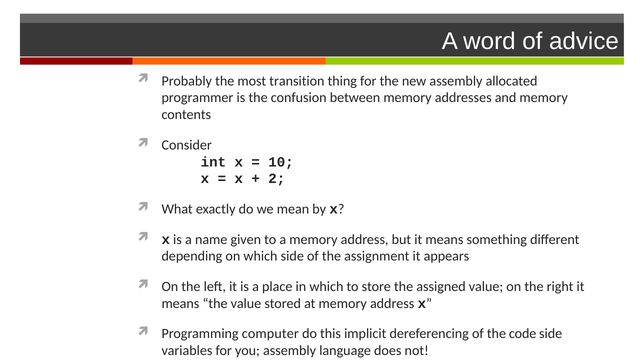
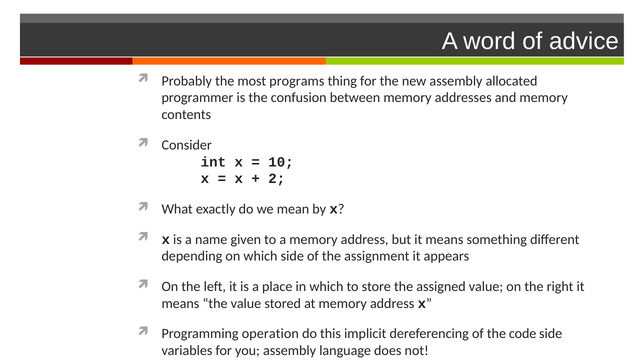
transition: transition -> programs
computer: computer -> operation
